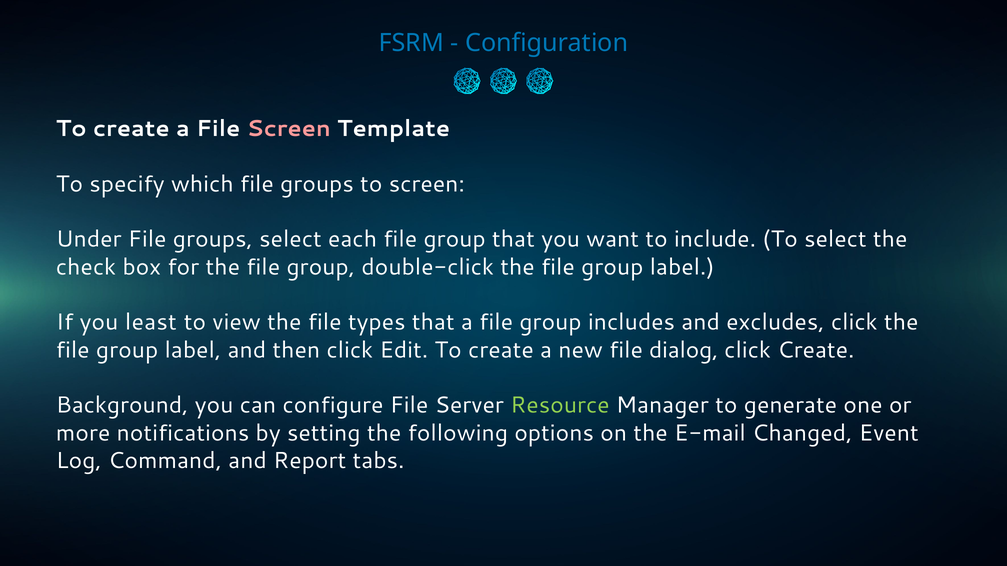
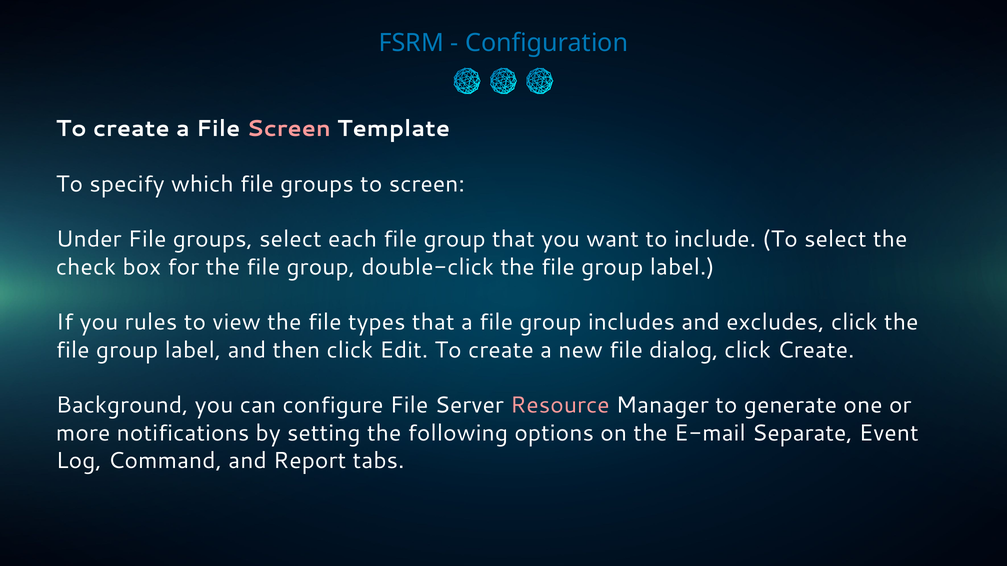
least: least -> rules
Resource colour: light green -> pink
Changed: Changed -> Separate
